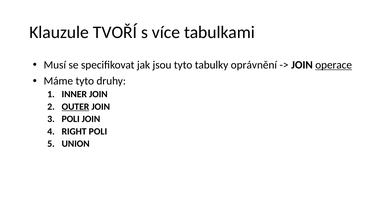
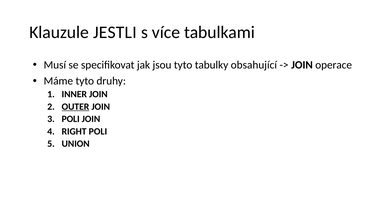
TVOŘÍ: TVOŘÍ -> JESTLI
oprávnění: oprávnění -> obsahující
operace underline: present -> none
